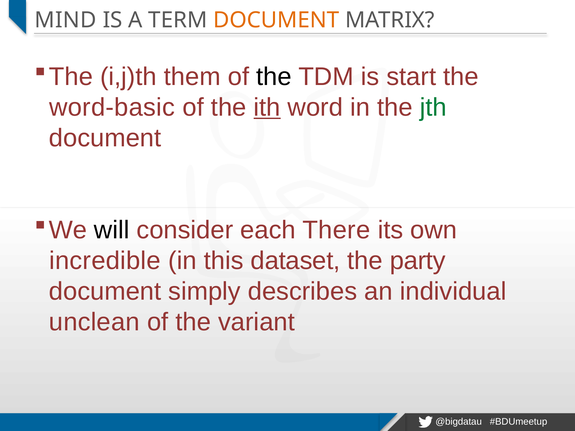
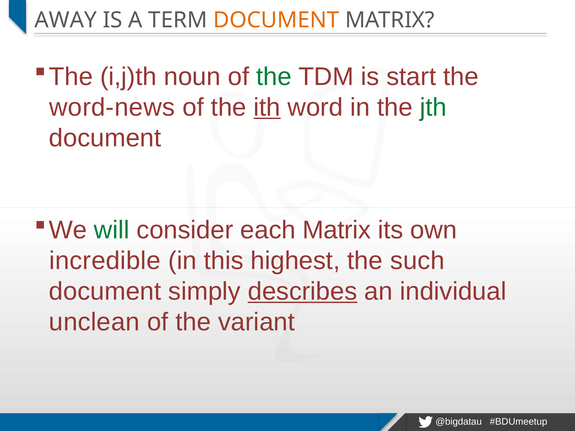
MIND: MIND -> AWAY
them: them -> noun
the at (274, 77) colour: black -> green
word-basic: word-basic -> word-news
will colour: black -> green
each There: There -> Matrix
dataset: dataset -> highest
party: party -> such
describes underline: none -> present
